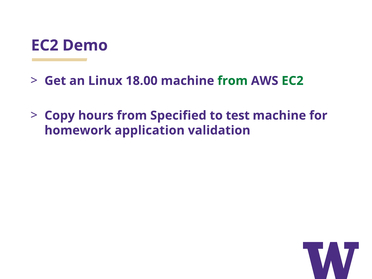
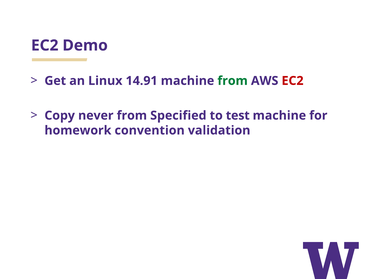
18.00: 18.00 -> 14.91
EC2 at (293, 81) colour: green -> red
hours: hours -> never
application: application -> convention
